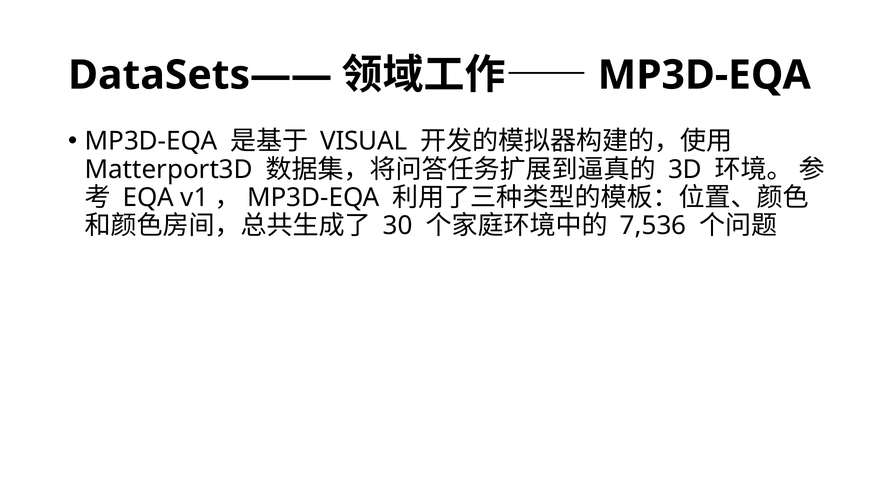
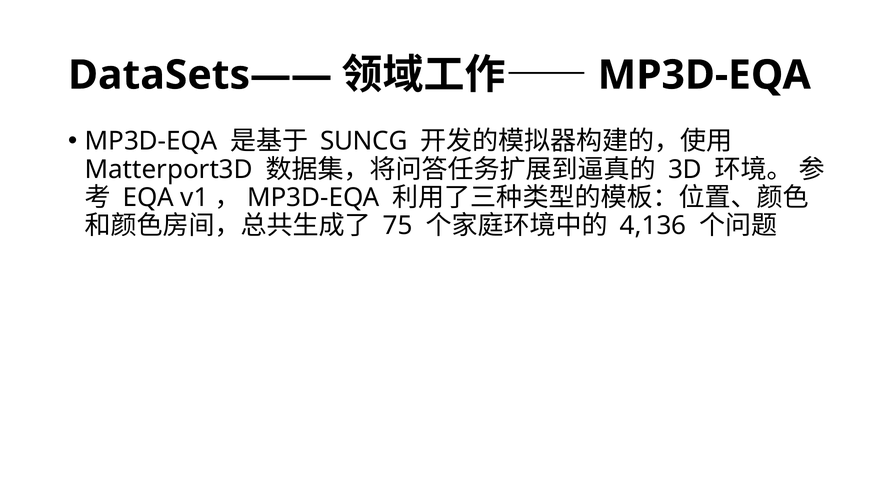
VISUAL: VISUAL -> SUNCG
30: 30 -> 75
7,536: 7,536 -> 4,136
